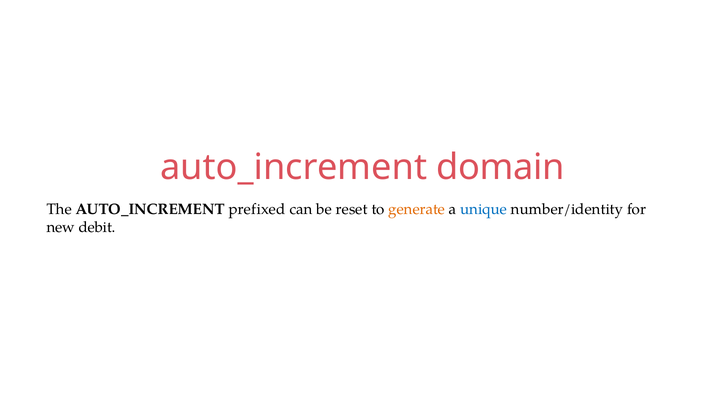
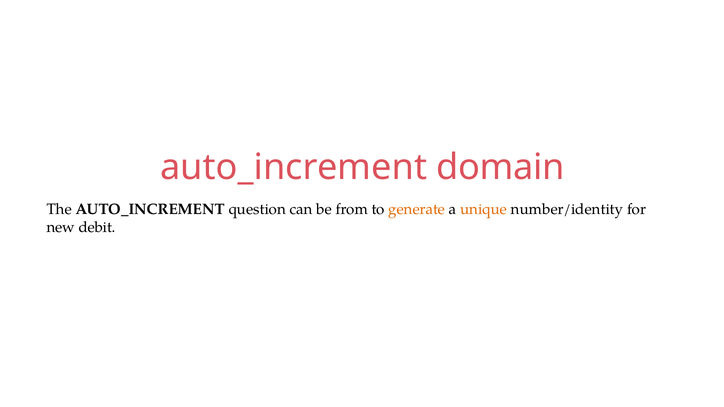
prefixed: prefixed -> question
reset: reset -> from
unique colour: blue -> orange
